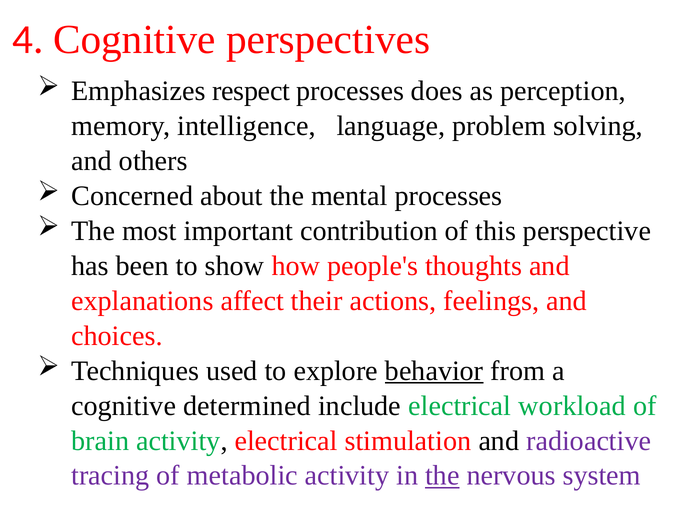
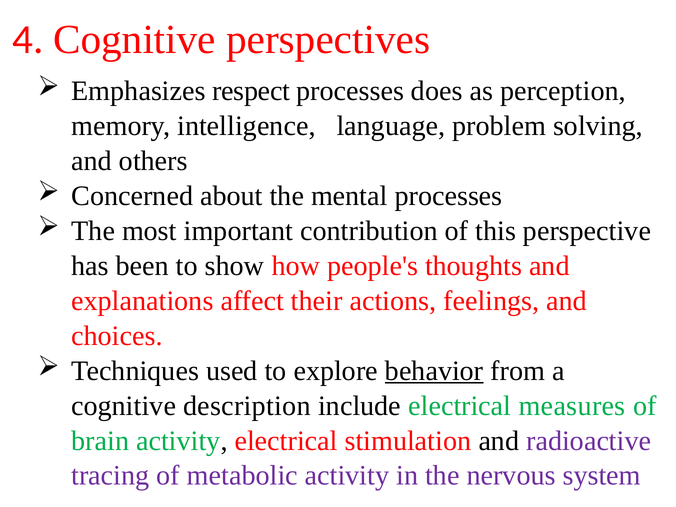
determined: determined -> description
workload: workload -> measures
the at (442, 476) underline: present -> none
